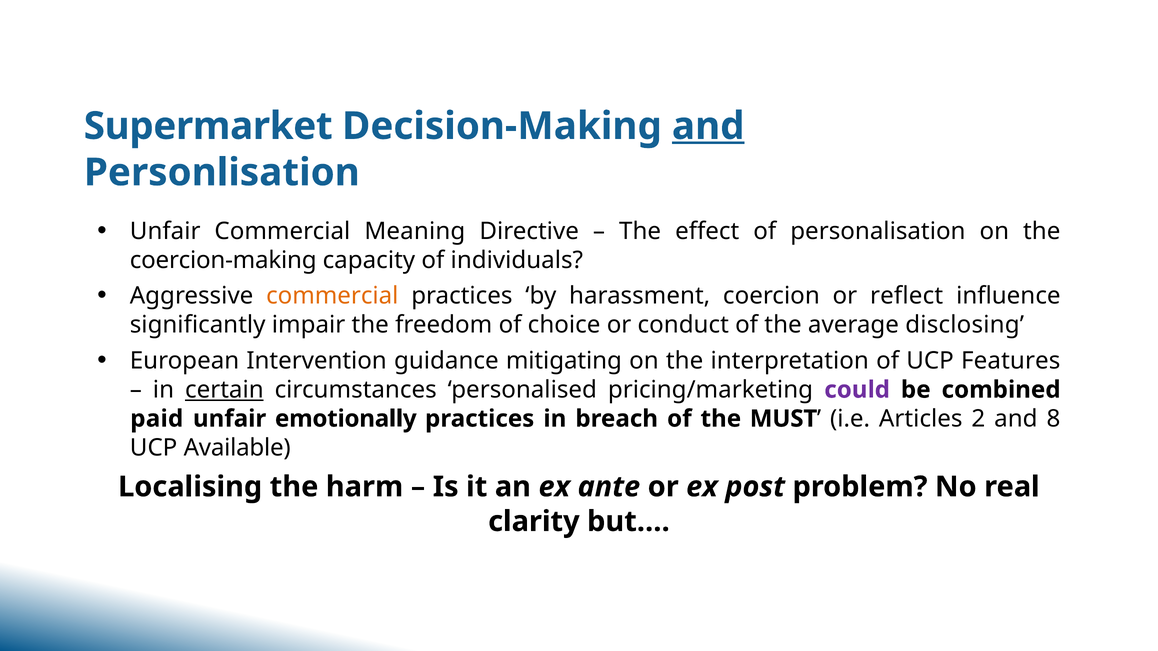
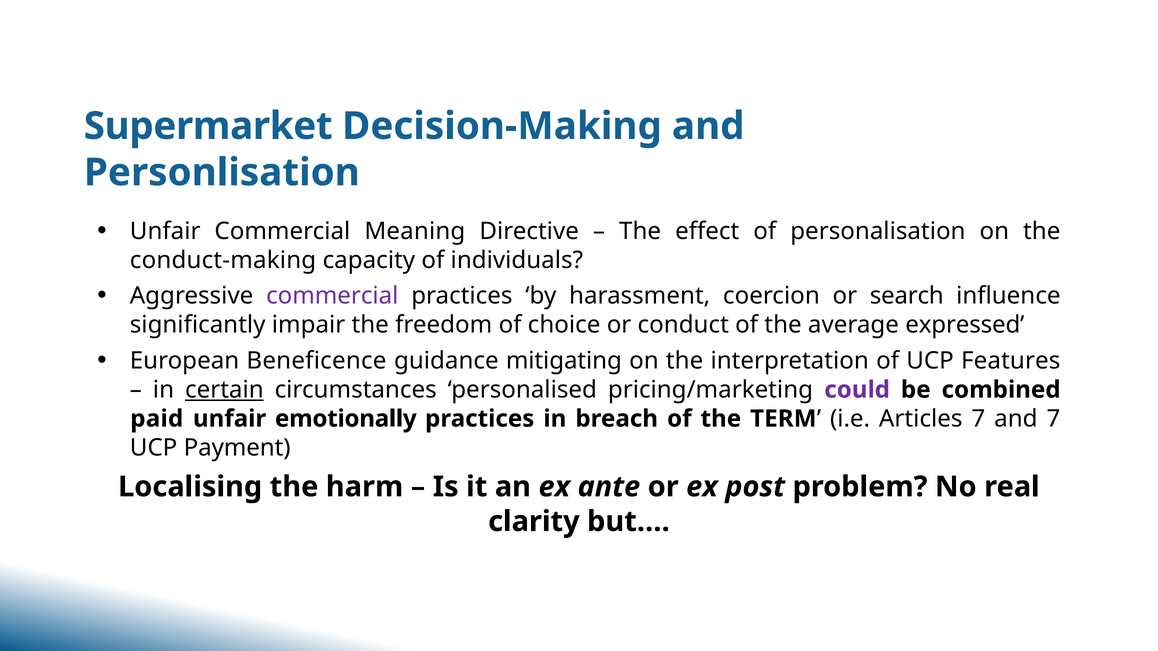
and at (708, 126) underline: present -> none
coercion-making: coercion-making -> conduct-making
commercial at (332, 296) colour: orange -> purple
reflect: reflect -> search
disclosing: disclosing -> expressed
Intervention: Intervention -> Beneficence
MUST: MUST -> TERM
Articles 2: 2 -> 7
and 8: 8 -> 7
Available: Available -> Payment
